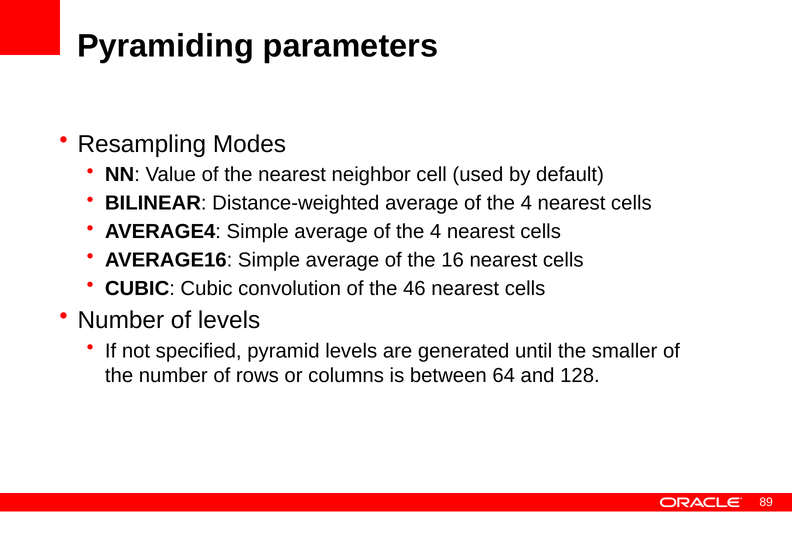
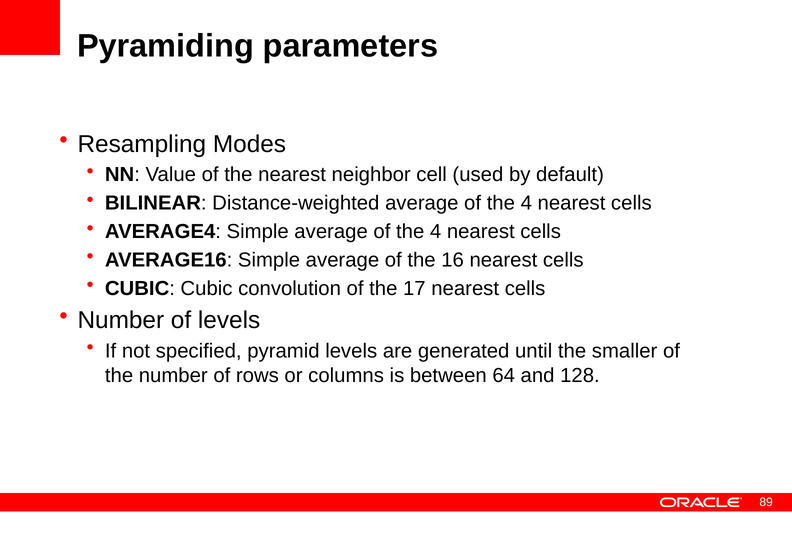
46: 46 -> 17
